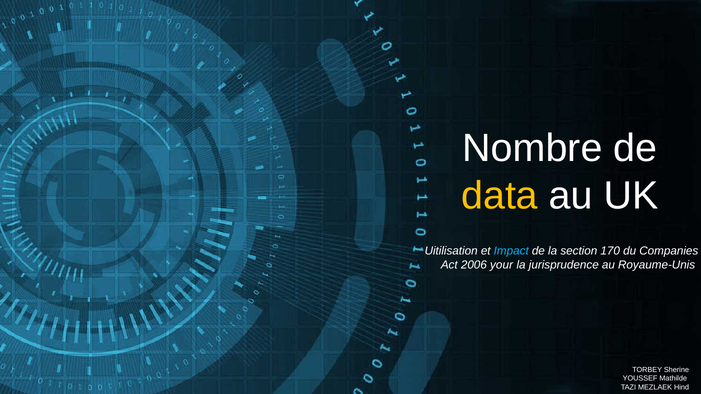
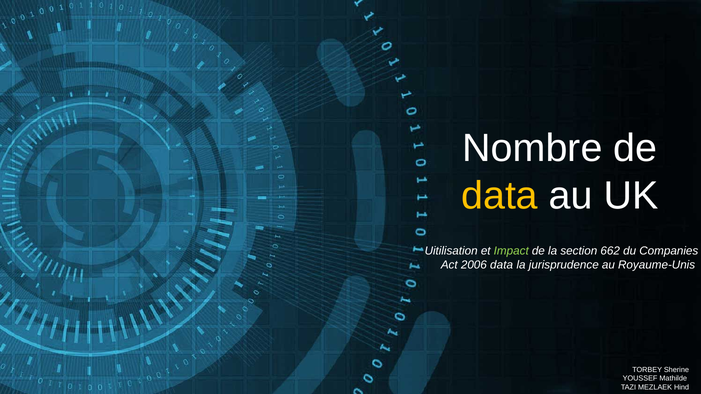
Impact colour: light blue -> light green
170: 170 -> 662
2006 your: your -> data
